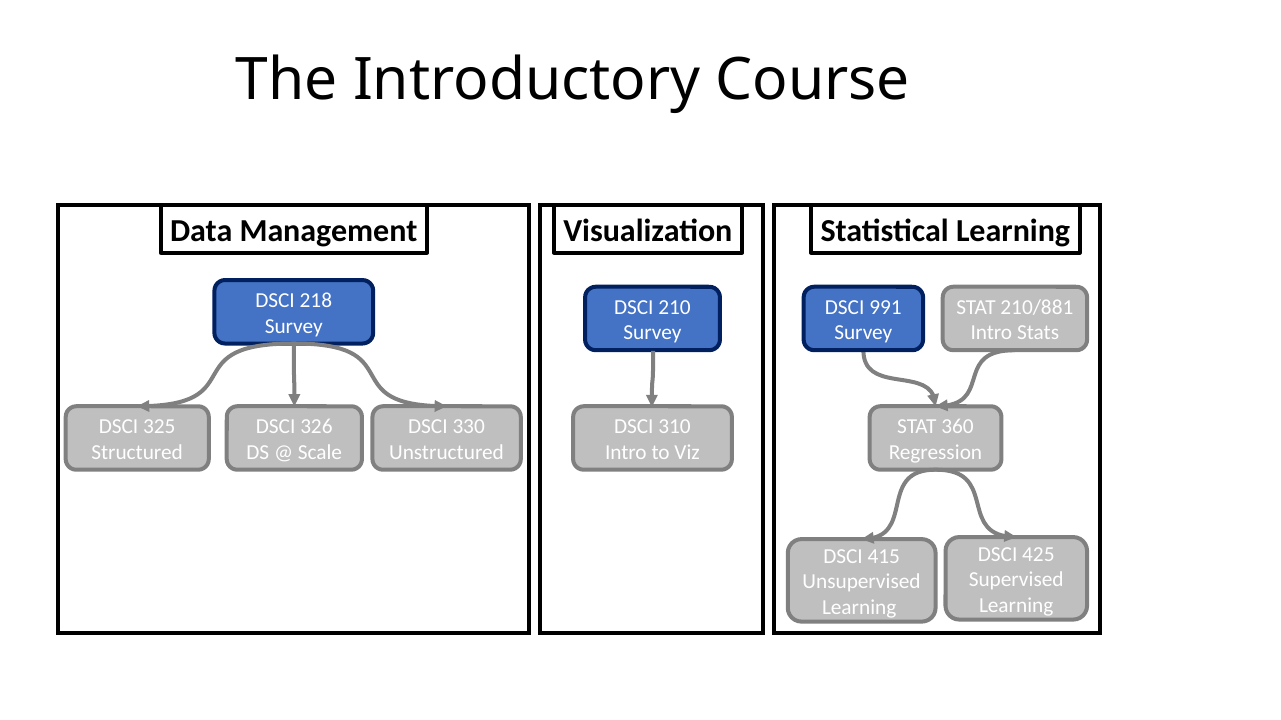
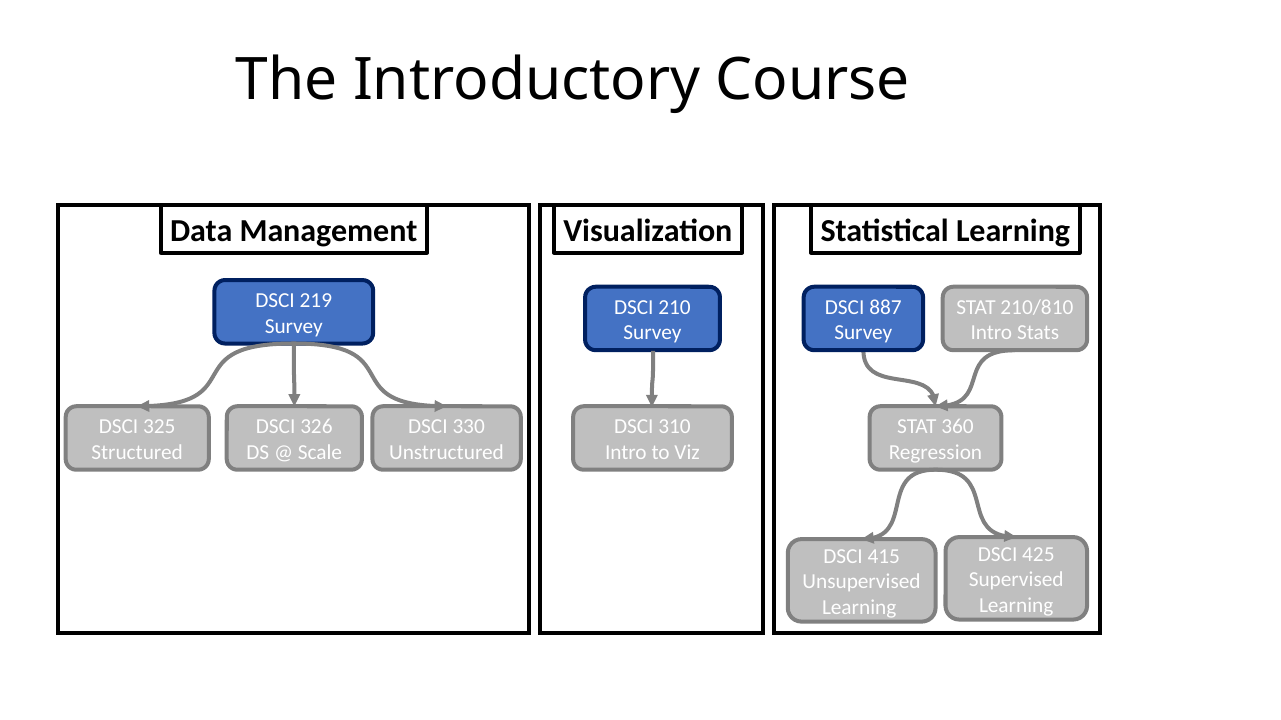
218: 218 -> 219
991: 991 -> 887
210/881: 210/881 -> 210/810
